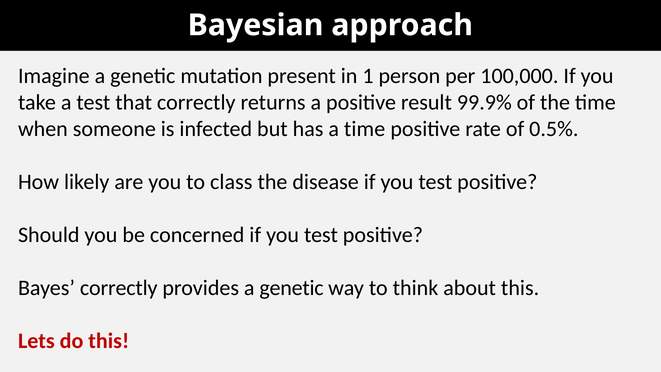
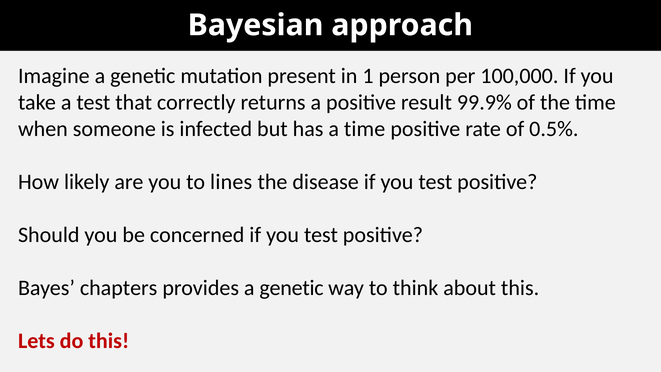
class: class -> lines
Bayes correctly: correctly -> chapters
